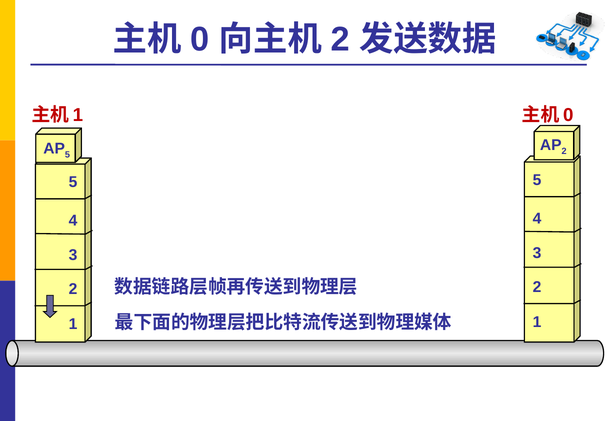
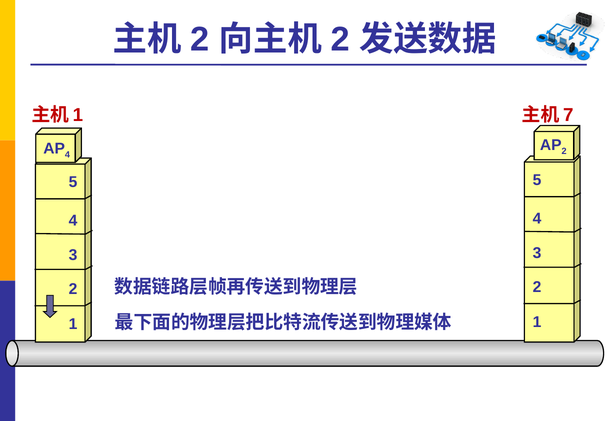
0 at (200, 39): 0 -> 2
0 at (568, 115): 0 -> 7
5 at (67, 155): 5 -> 4
